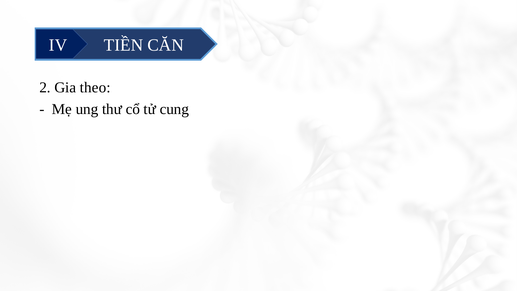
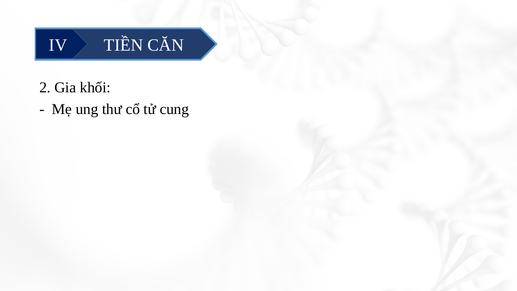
theo: theo -> khối
